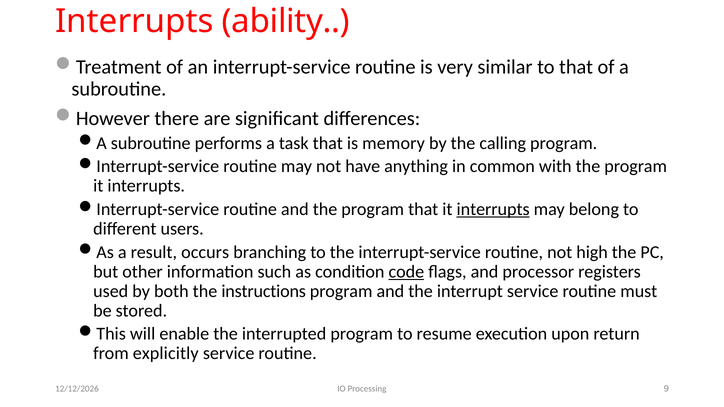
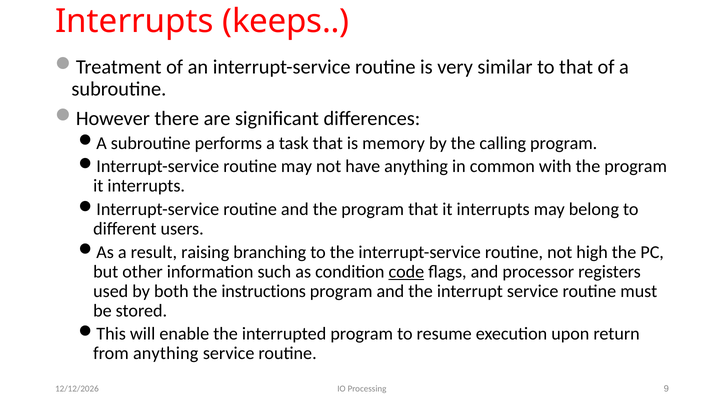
ability: ability -> keeps
interrupts at (493, 209) underline: present -> none
occurs: occurs -> raising
from explicitly: explicitly -> anything
